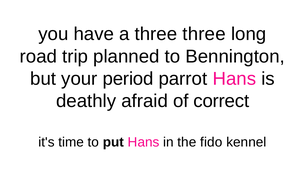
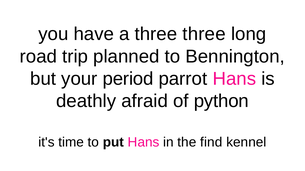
correct: correct -> python
fido: fido -> find
